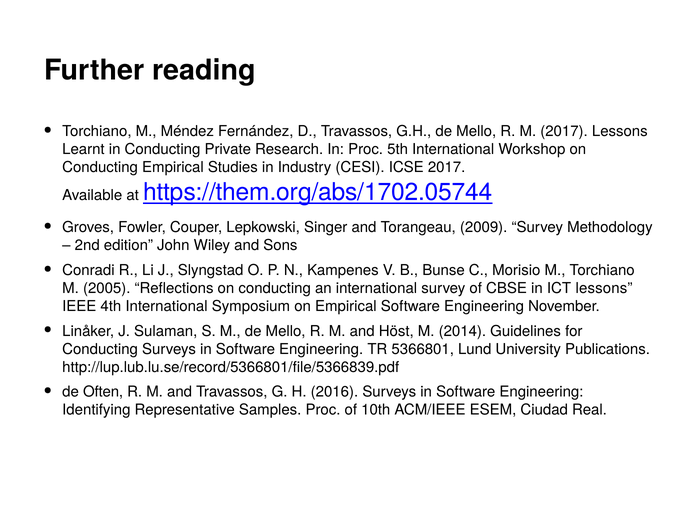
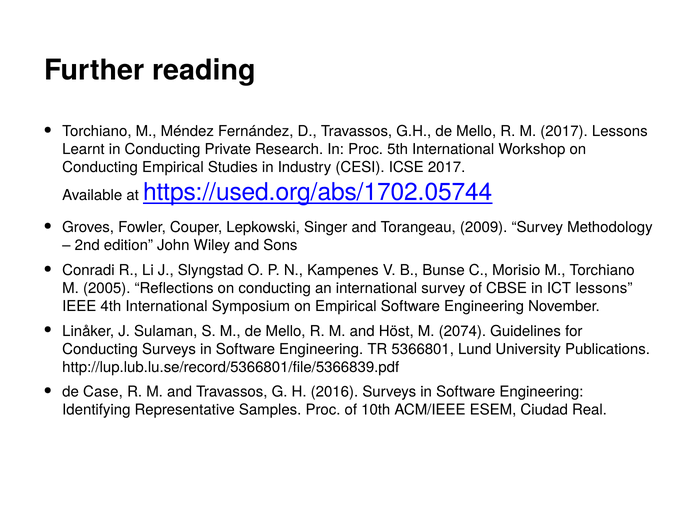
https://them.org/abs/1702.05744: https://them.org/abs/1702.05744 -> https://used.org/abs/1702.05744
2014: 2014 -> 2074
Often: Often -> Case
